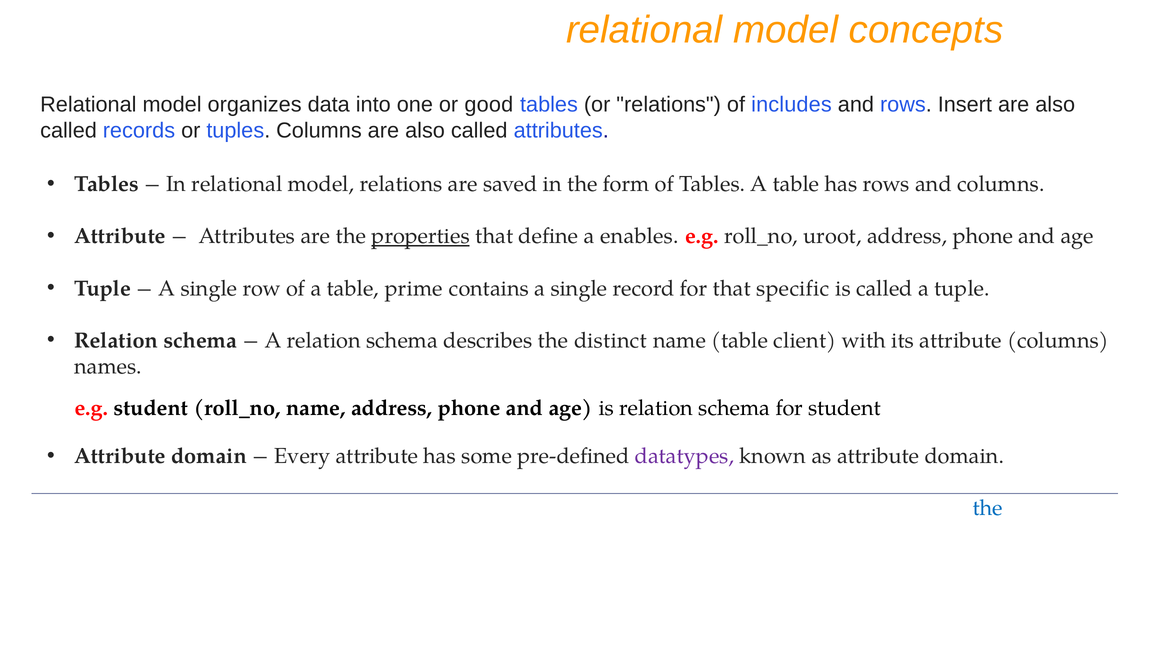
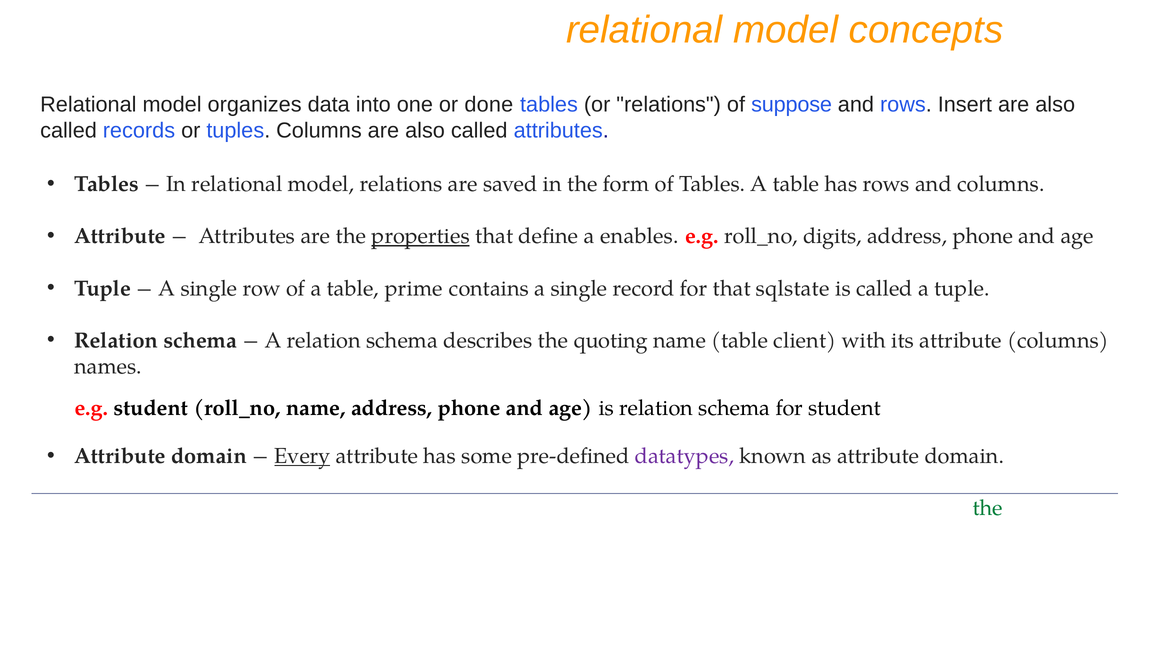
good: good -> done
includes: includes -> suppose
uroot: uroot -> digits
specific: specific -> sqlstate
distinct: distinct -> quoting
Every underline: none -> present
the at (988, 508) colour: blue -> green
